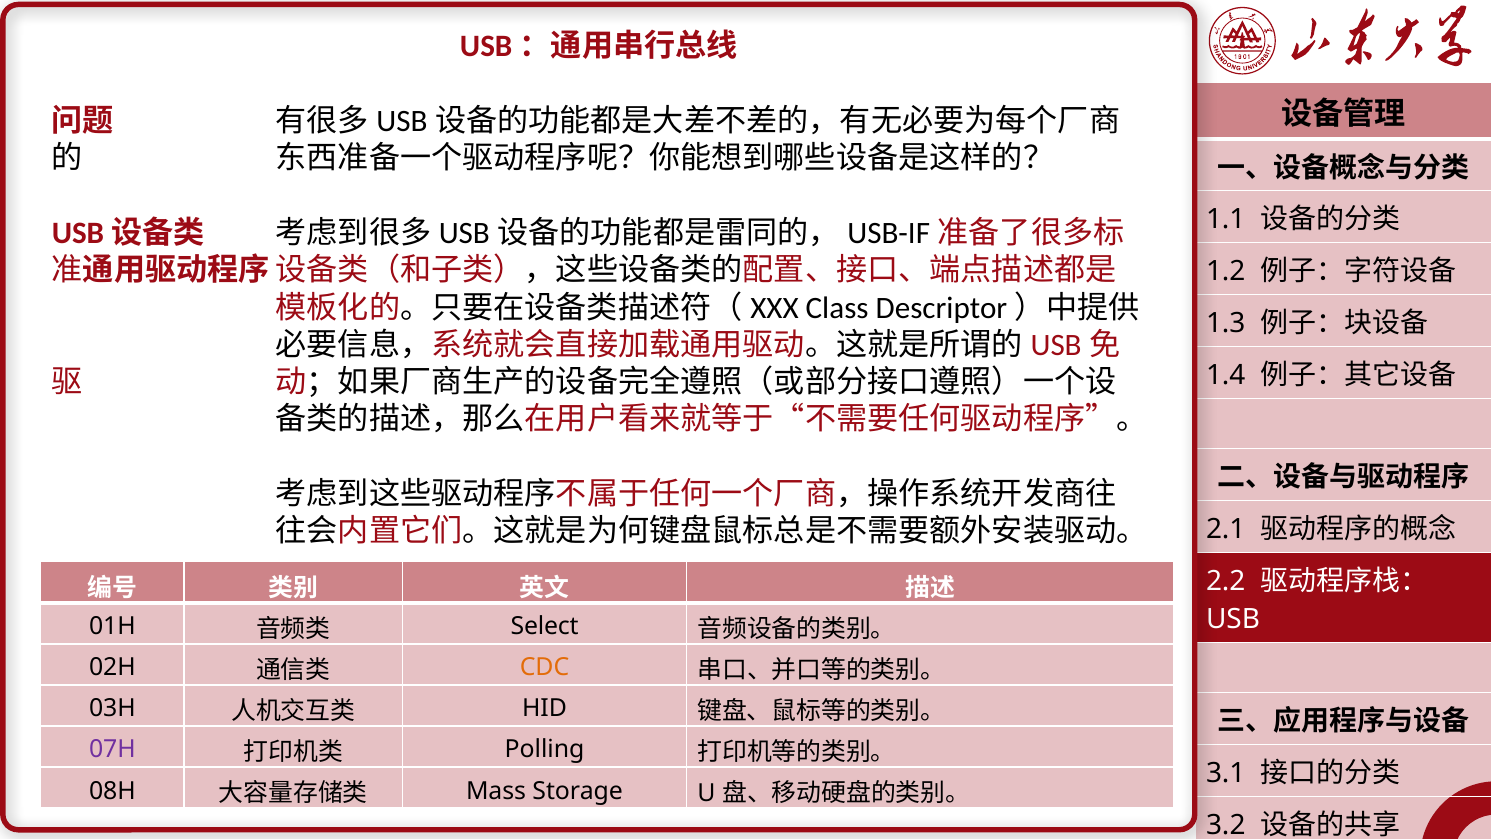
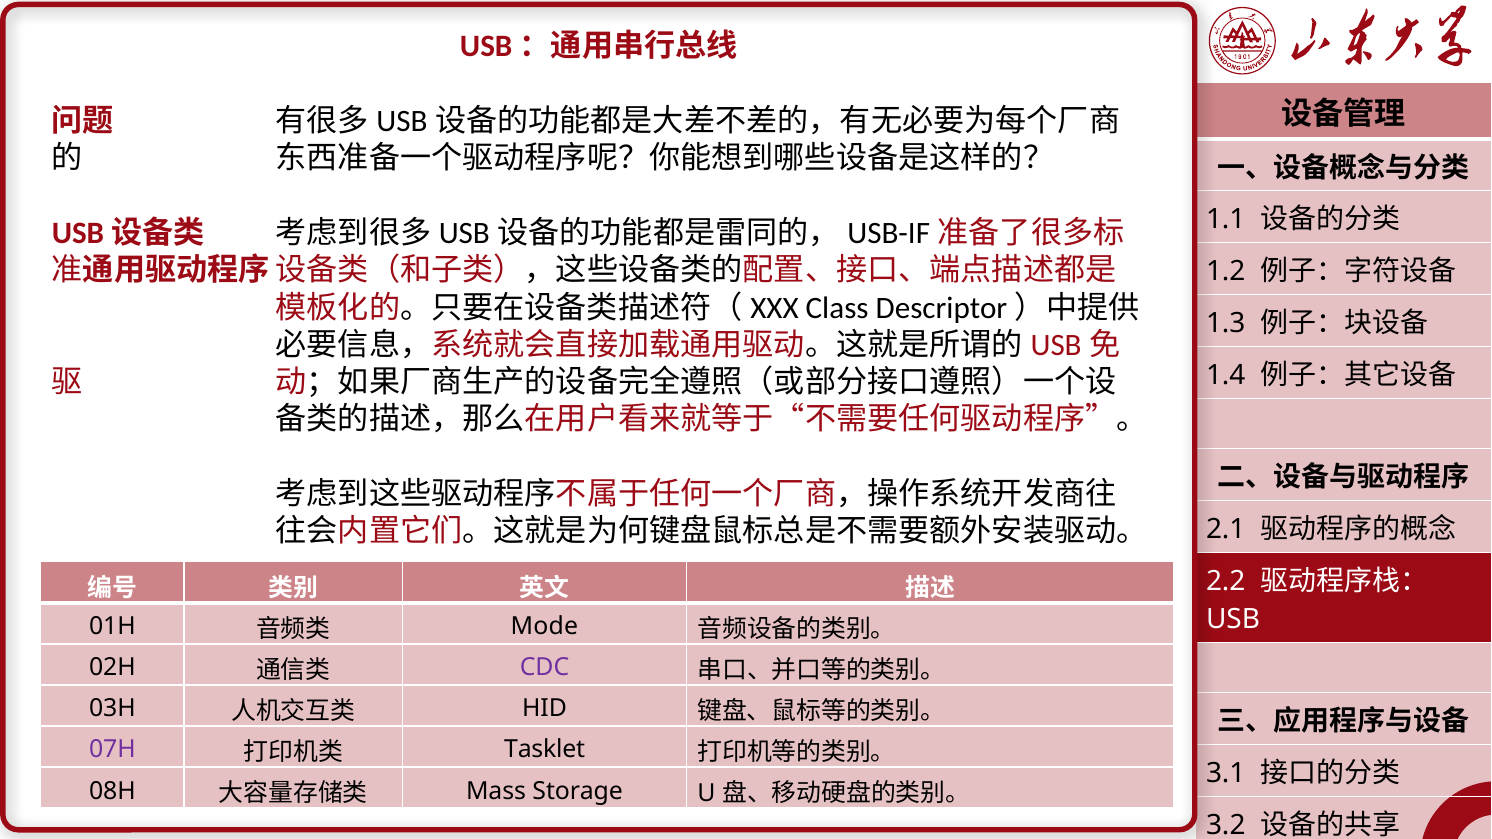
Select: Select -> Mode
CDC colour: orange -> purple
Polling: Polling -> Tasklet
